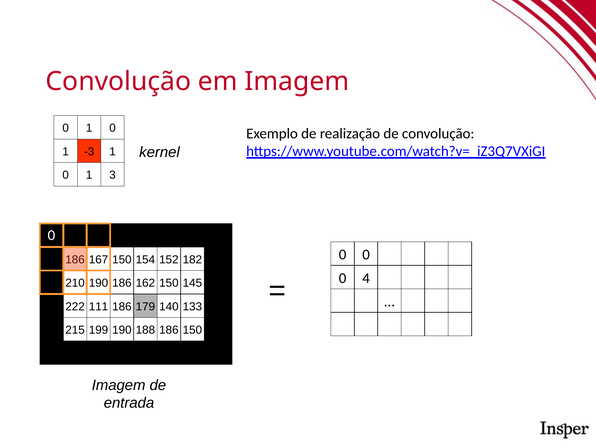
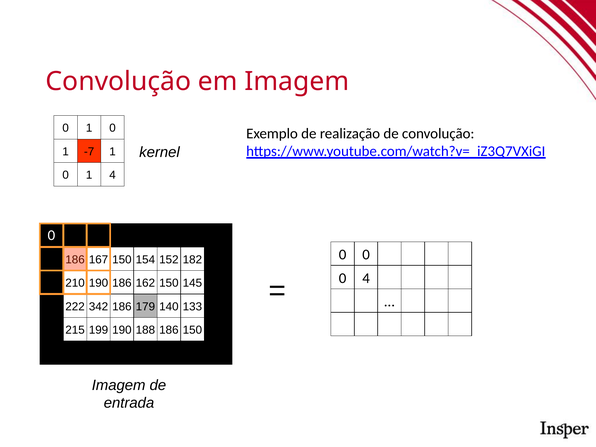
-3: -3 -> -7
1 3: 3 -> 4
111: 111 -> 342
